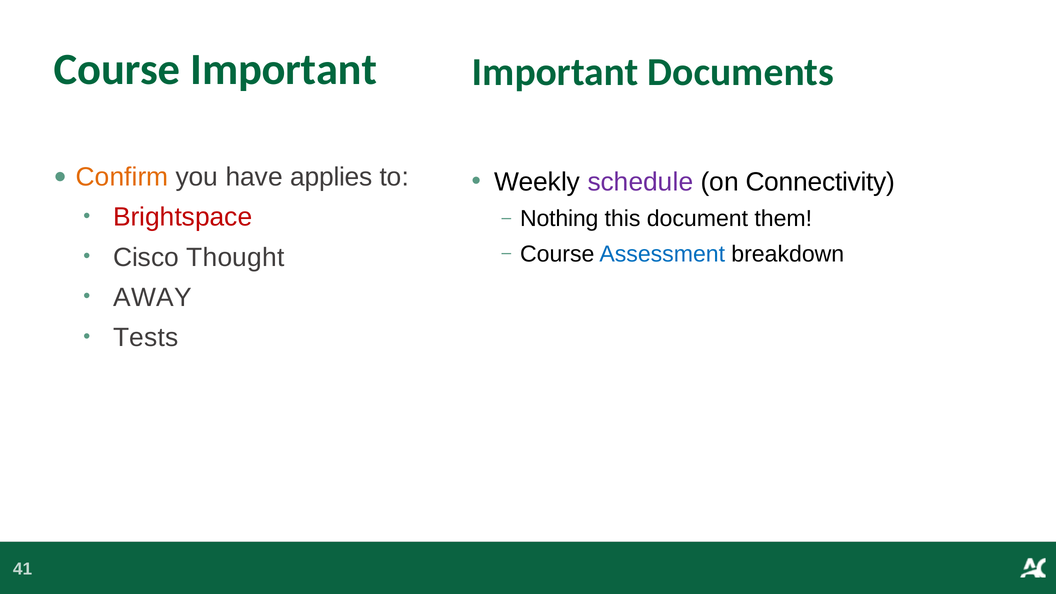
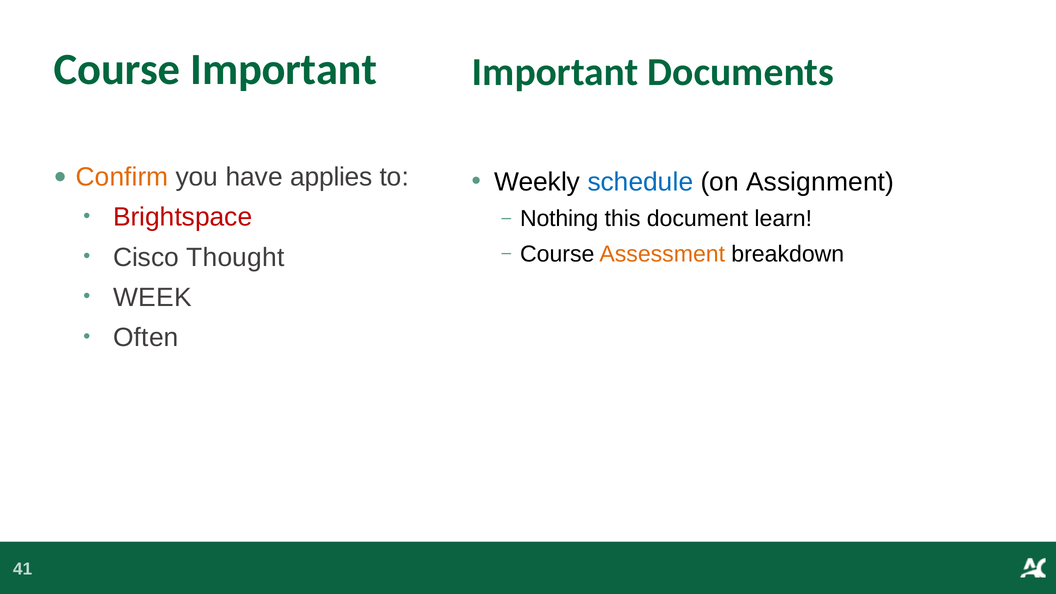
schedule colour: purple -> blue
Connectivity: Connectivity -> Assignment
them: them -> learn
Assessment colour: blue -> orange
AWAY: AWAY -> WEEK
Tests: Tests -> Often
